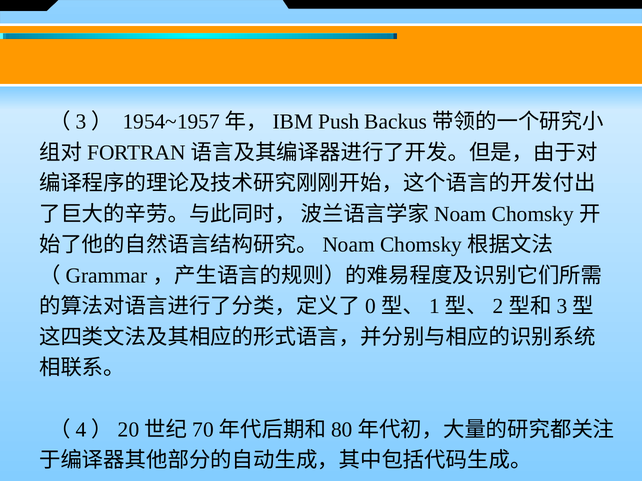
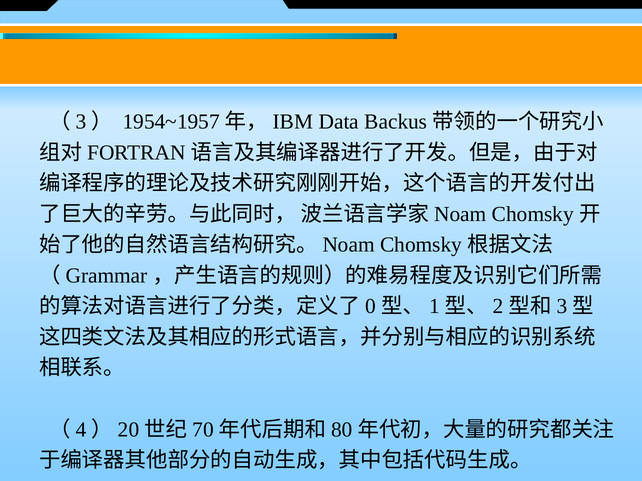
Push: Push -> Data
